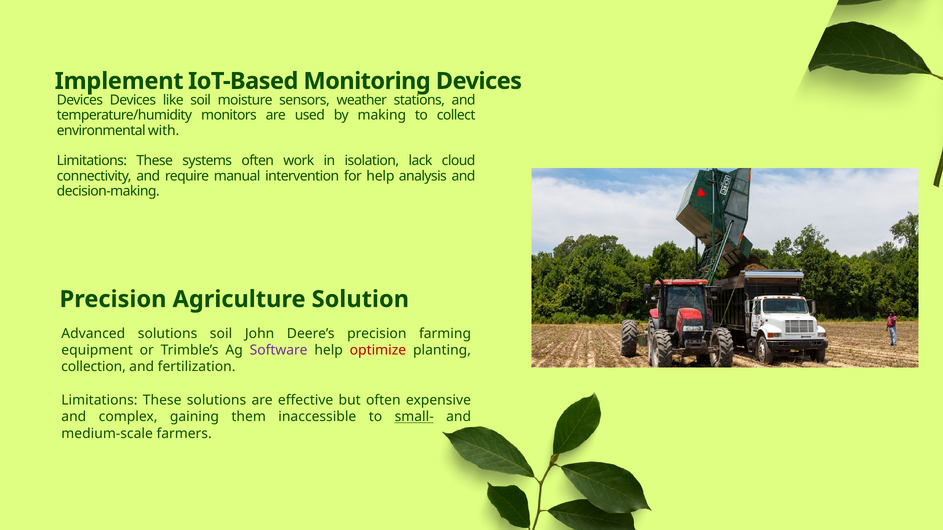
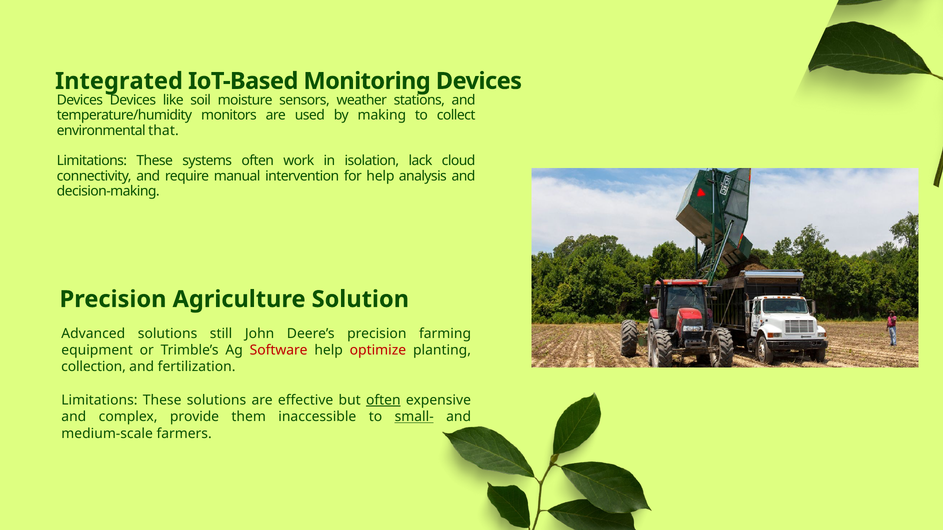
Implement: Implement -> Integrated
with: with -> that
solutions soil: soil -> still
Software colour: purple -> red
often at (383, 401) underline: none -> present
gaining: gaining -> provide
